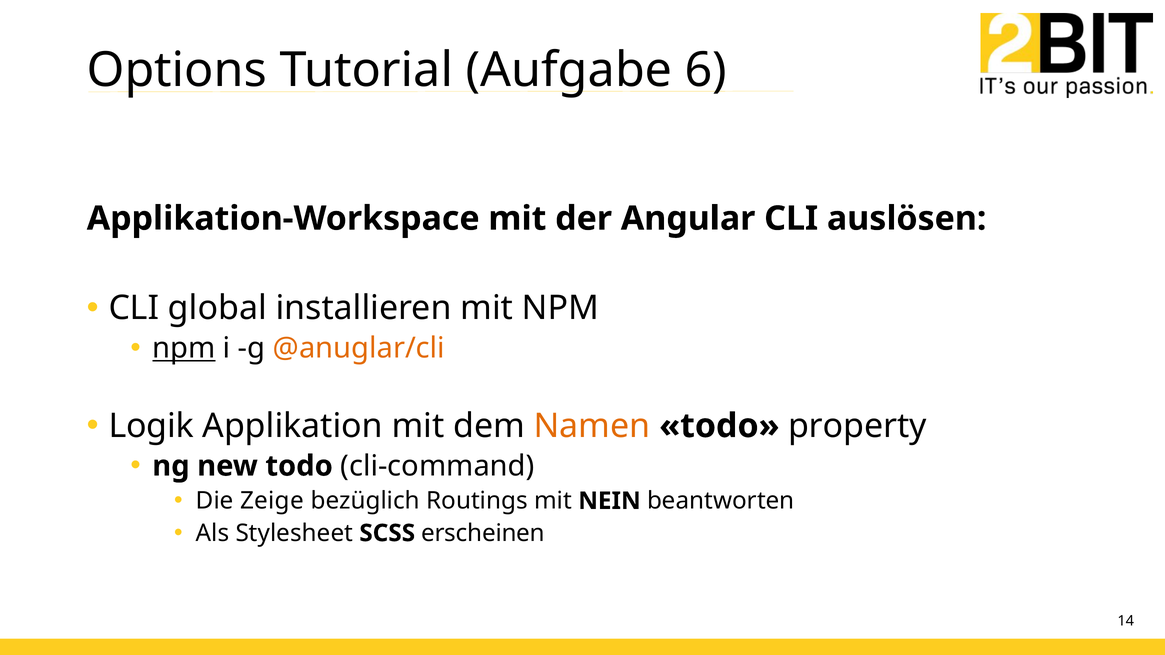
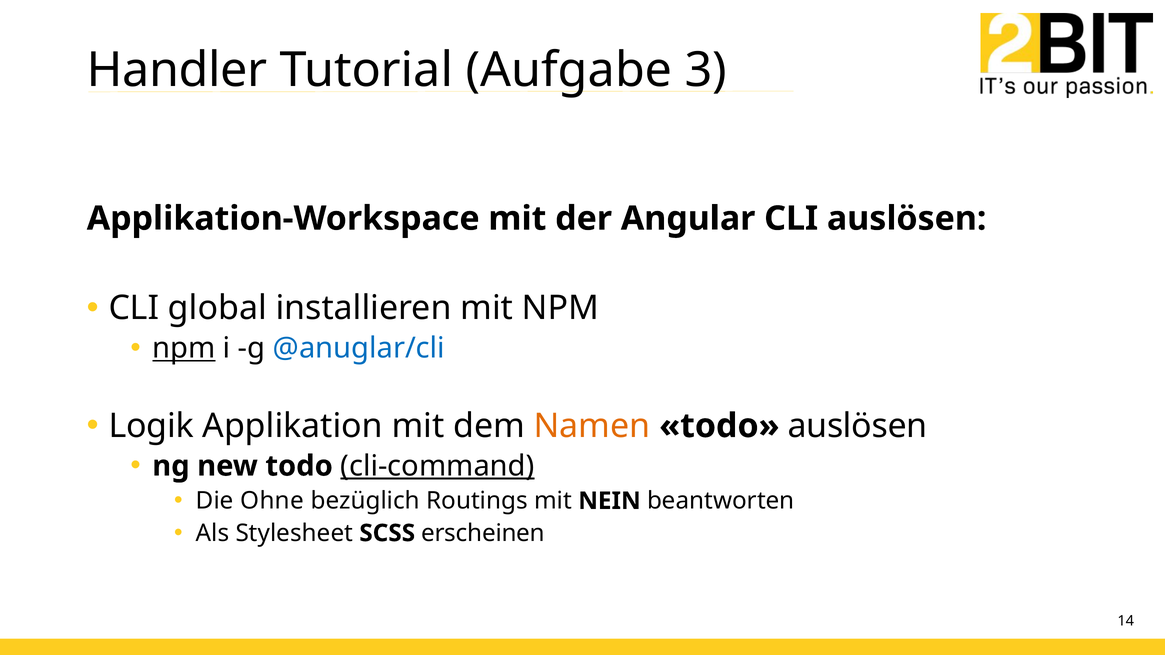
Options: Options -> Handler
6: 6 -> 3
@anuglar/cli colour: orange -> blue
todo property: property -> auslösen
cli-command underline: none -> present
Zeige: Zeige -> Ohne
